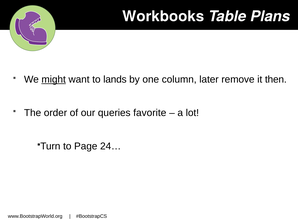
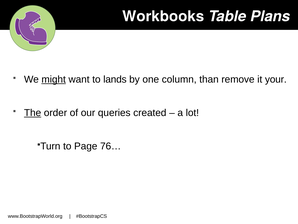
later: later -> than
then: then -> your
The underline: none -> present
favorite: favorite -> created
24…: 24… -> 76…
